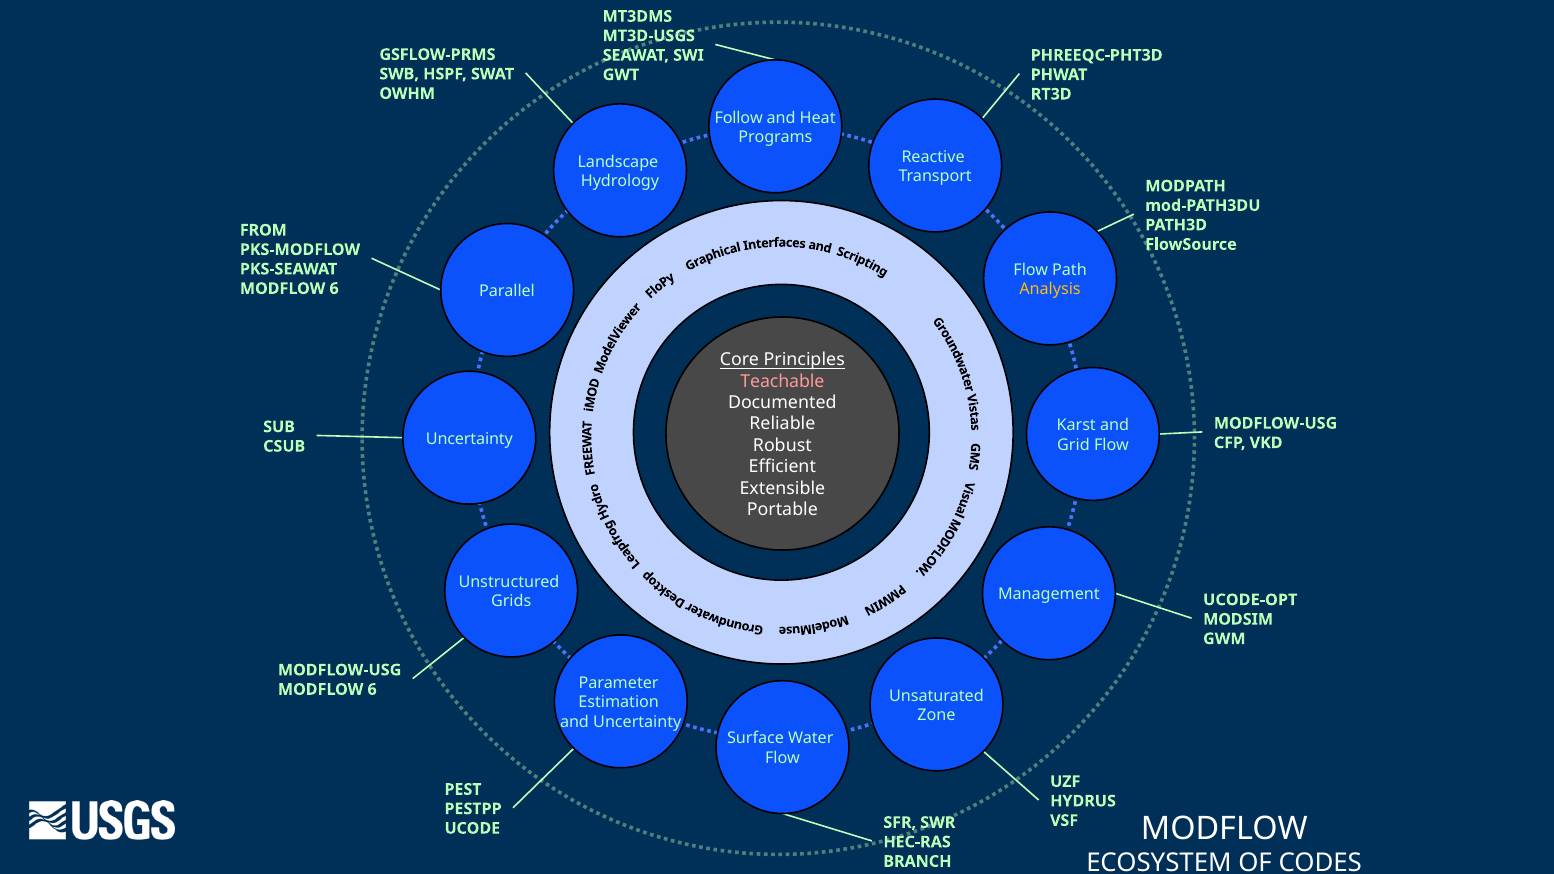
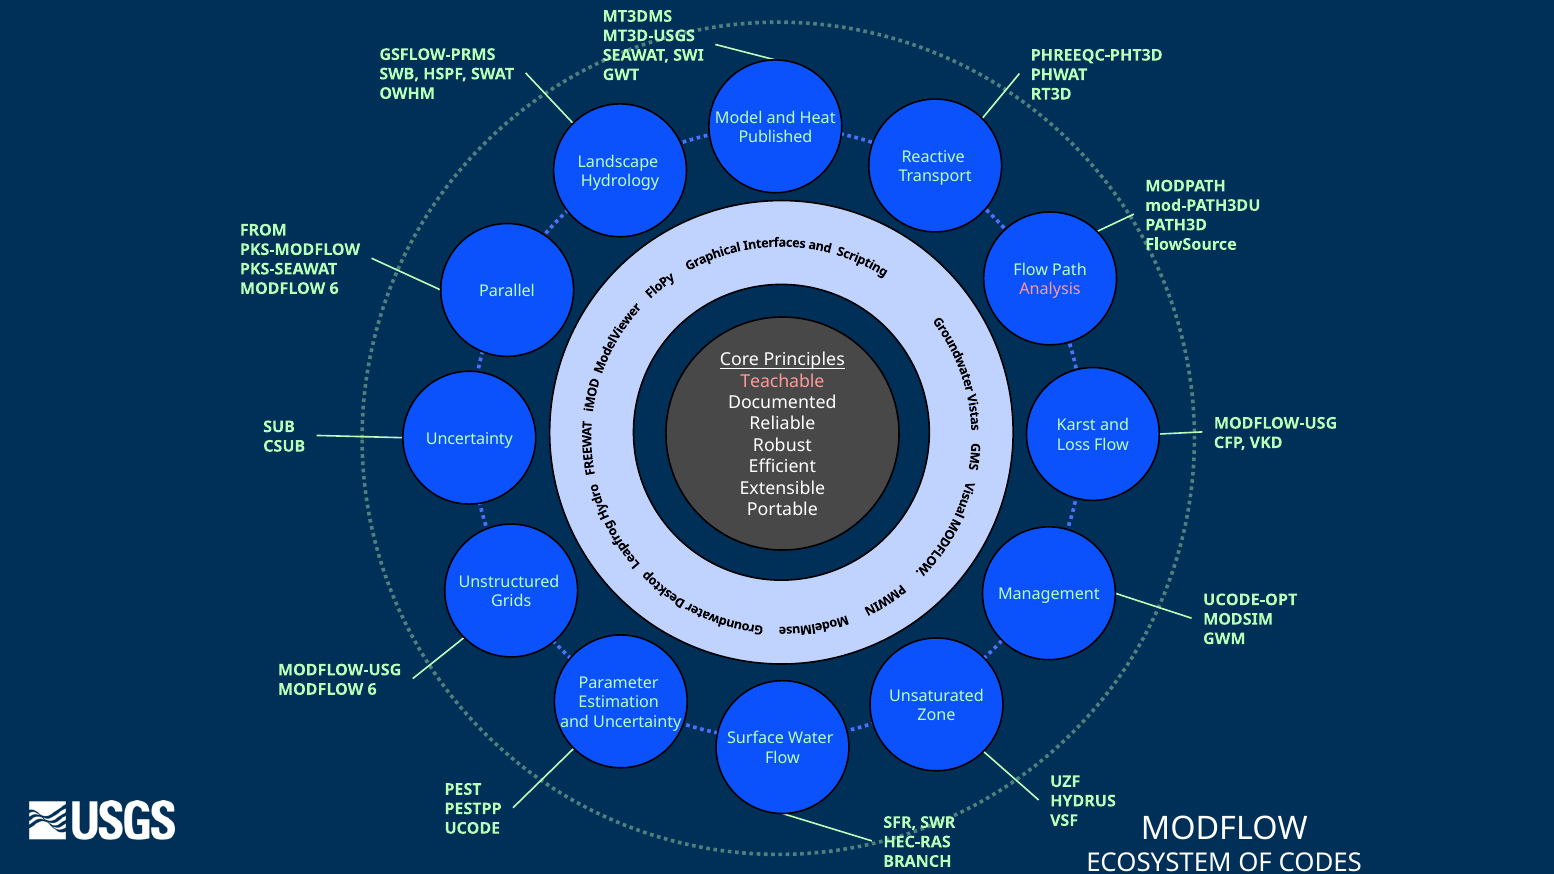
Follow: Follow -> Model
Programs: Programs -> Published
Analysis colour: yellow -> pink
Grid: Grid -> Loss
